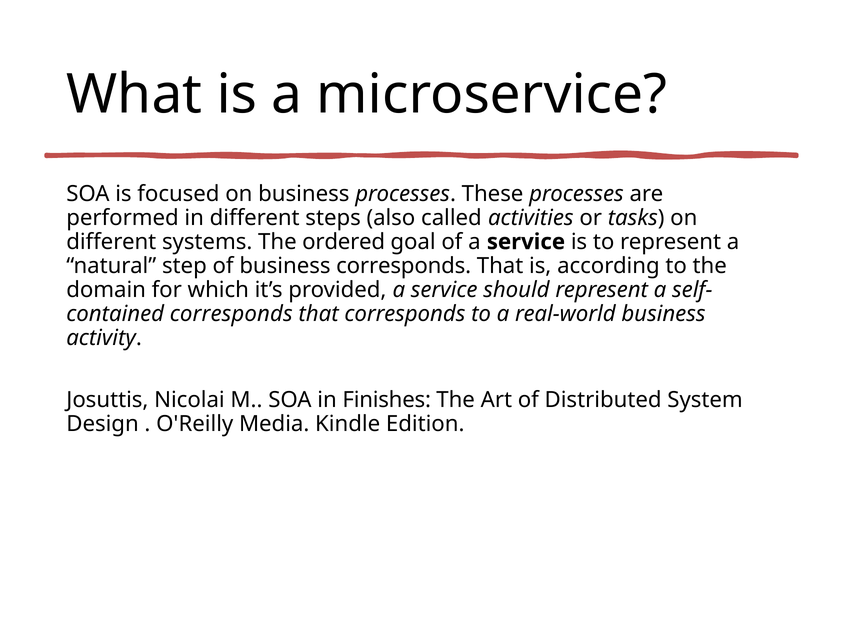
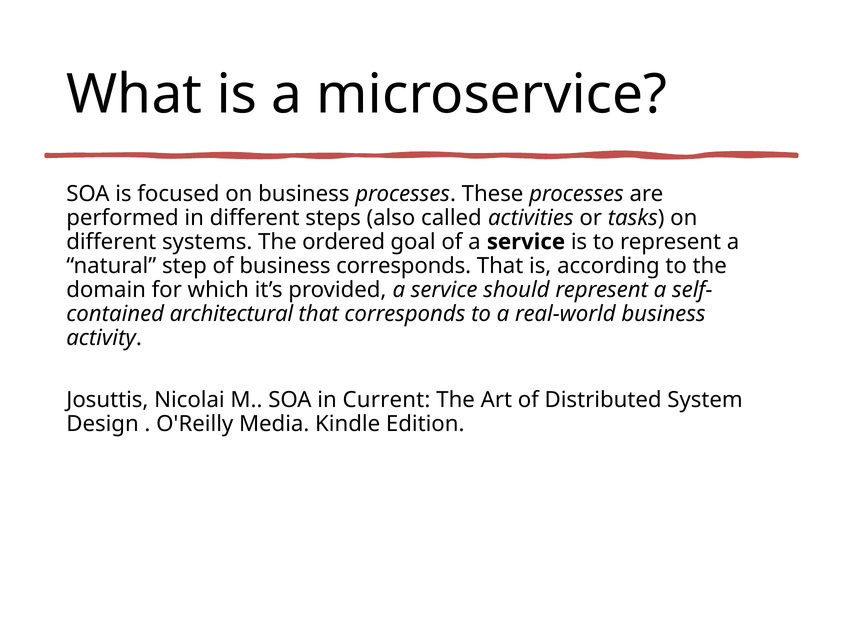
corresponds at (231, 314): corresponds -> architectural
Finishes: Finishes -> Current
